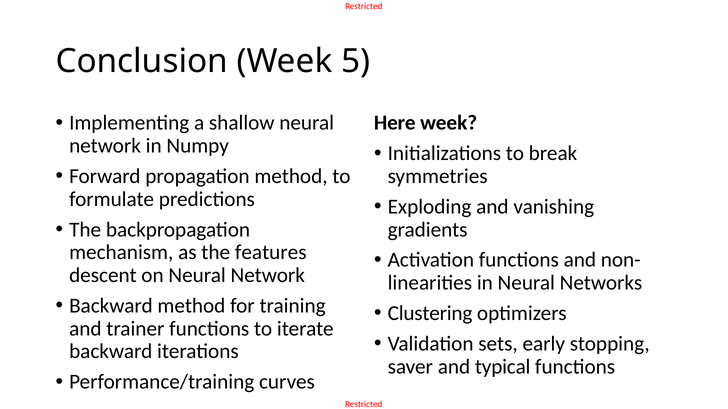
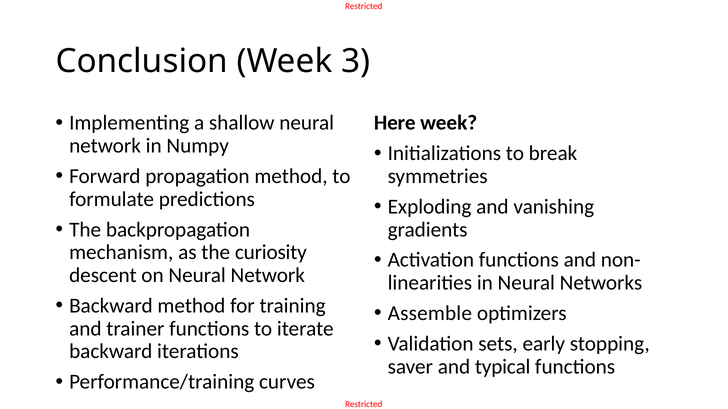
5: 5 -> 3
features: features -> curiosity
Clustering: Clustering -> Assemble
